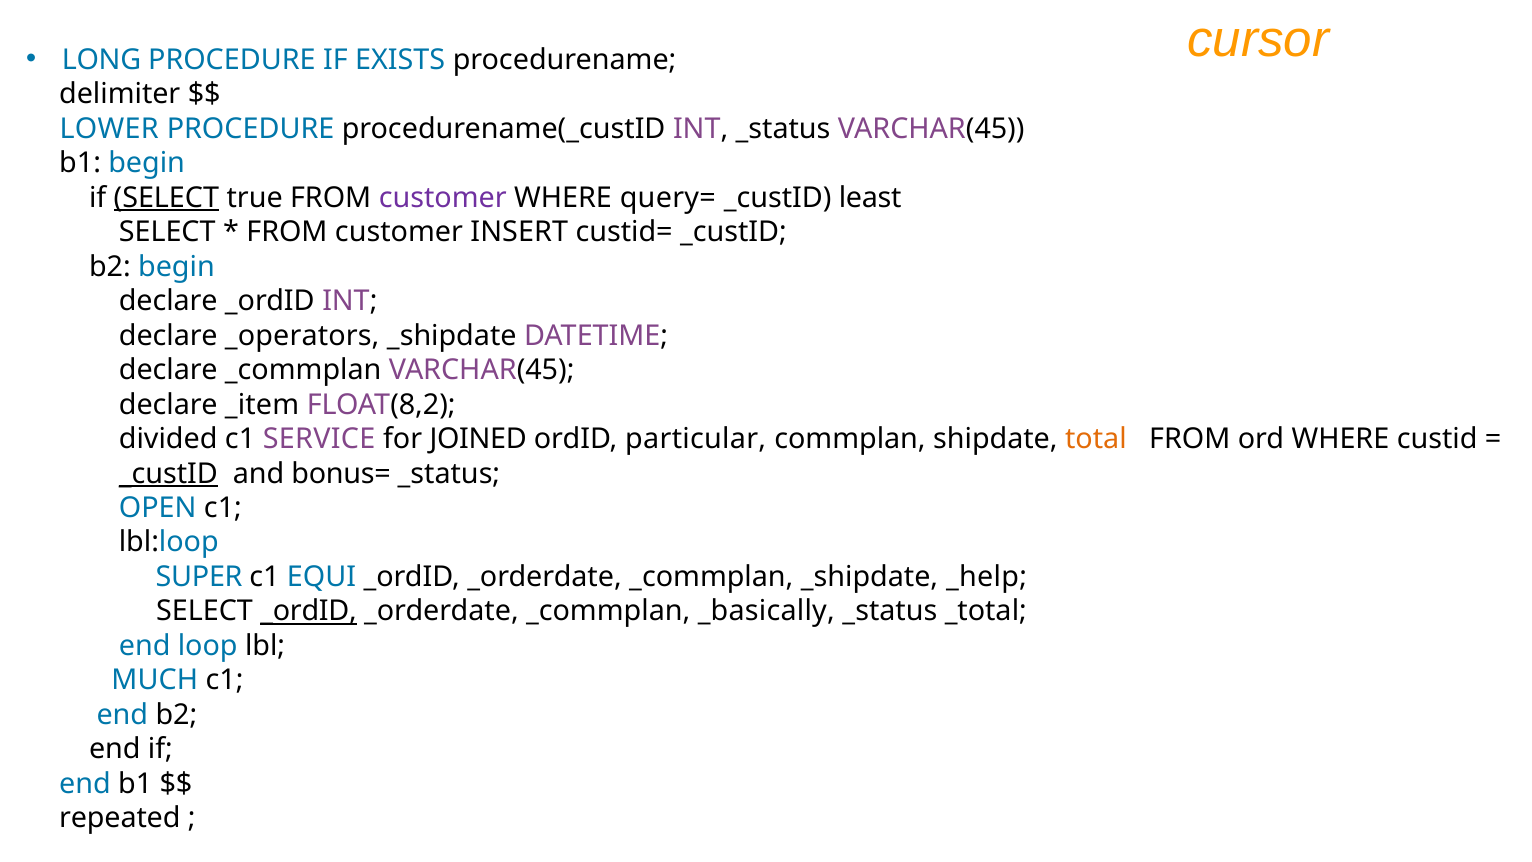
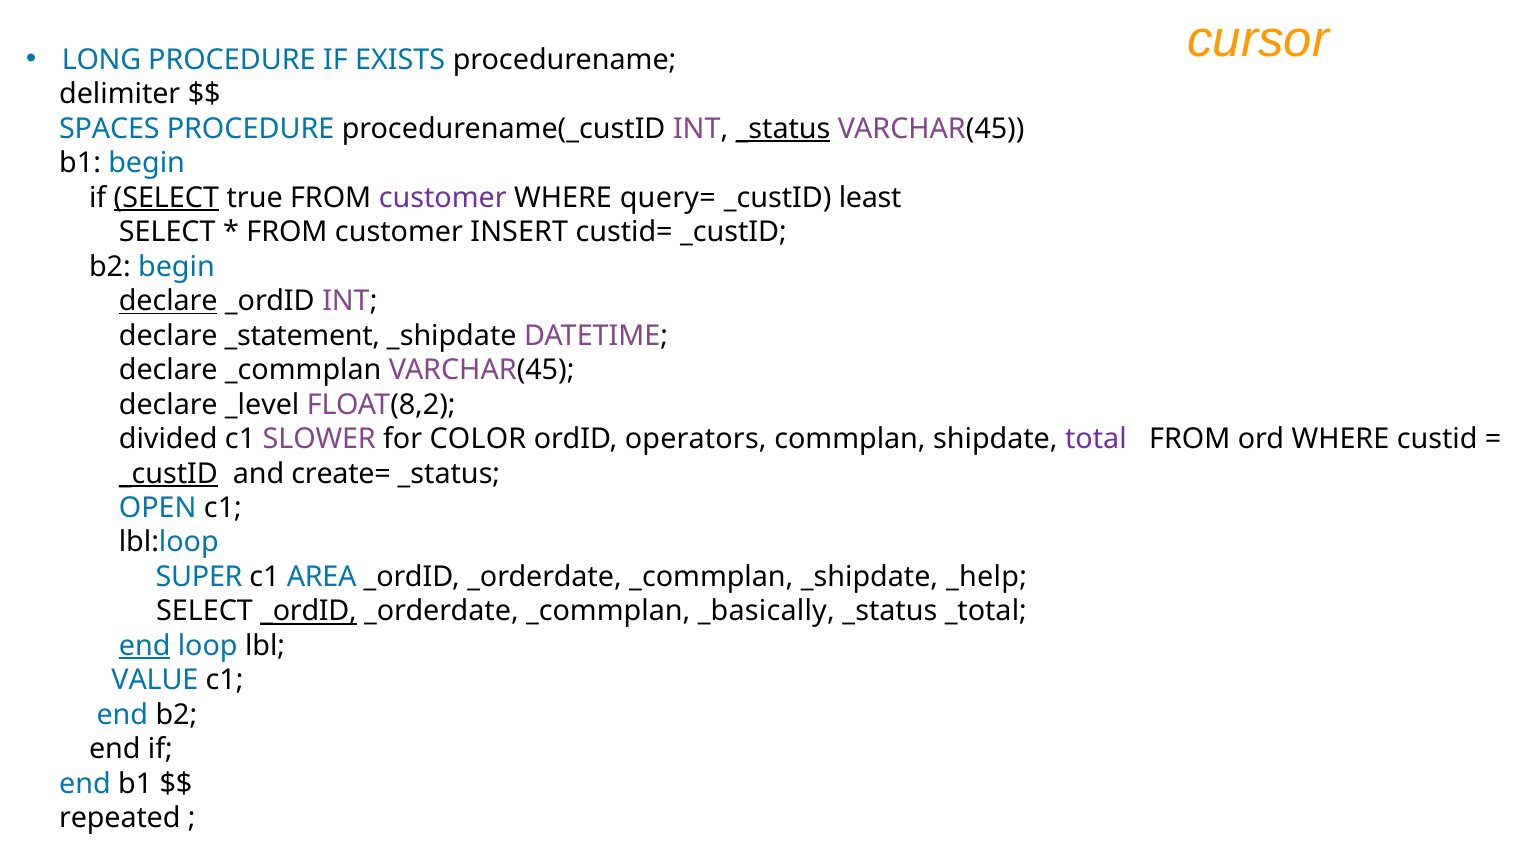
LOWER: LOWER -> SPACES
_status at (783, 129) underline: none -> present
declare at (168, 301) underline: none -> present
_operators: _operators -> _statement
_item: _item -> _level
SERVICE: SERVICE -> SLOWER
JOINED: JOINED -> COLOR
particular: particular -> operators
total colour: orange -> purple
bonus=: bonus= -> create=
EQUI: EQUI -> AREA
end at (145, 646) underline: none -> present
MUCH: MUCH -> VALUE
